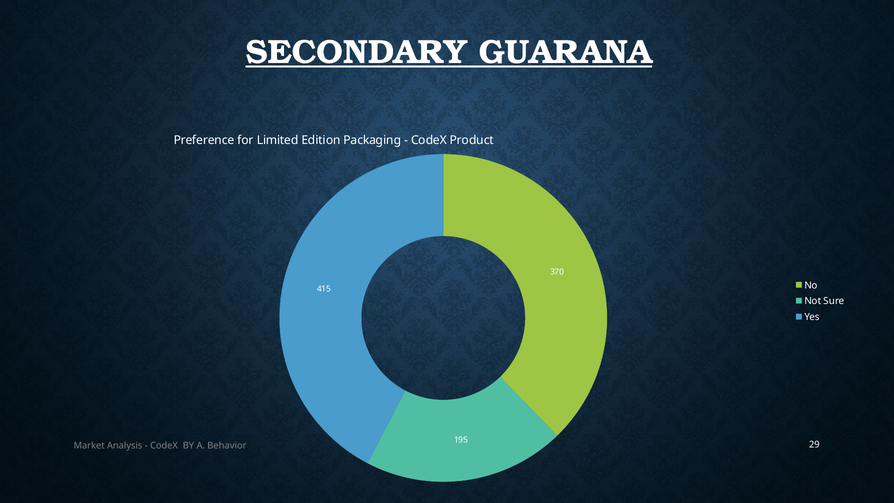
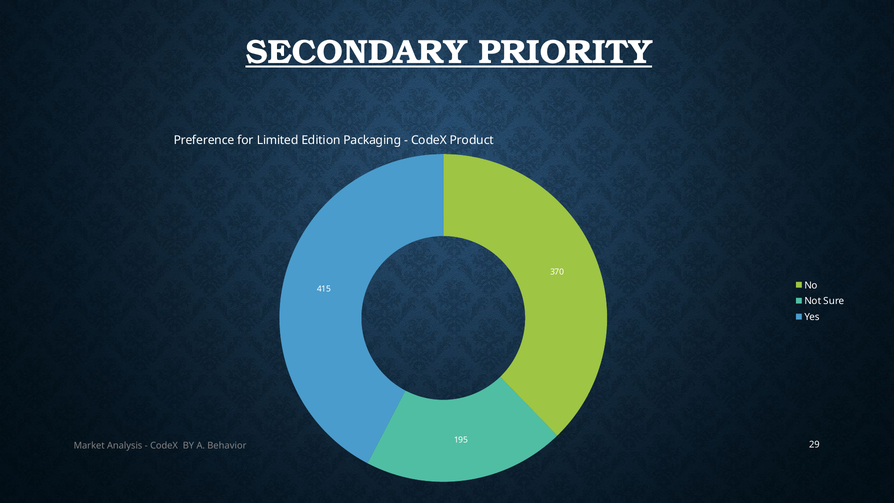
GUARANA: GUARANA -> PRIORITY
